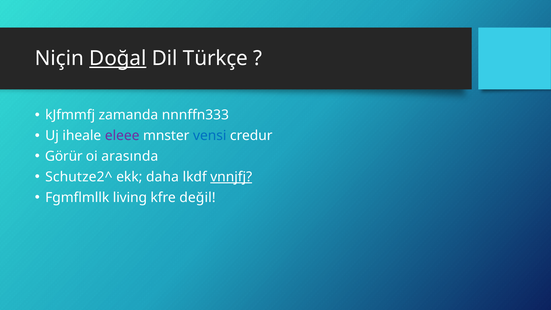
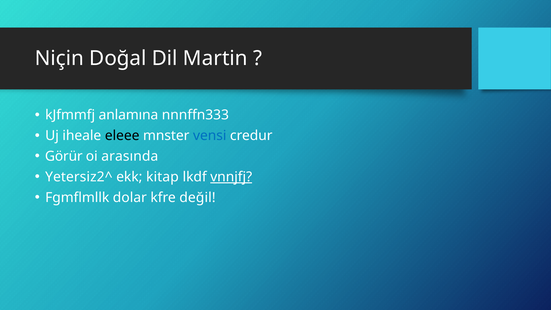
Doğal underline: present -> none
Türkçe: Türkçe -> Martin
zamanda: zamanda -> anlamına
eleee colour: purple -> black
Schutze2^: Schutze2^ -> Yetersiz2^
daha: daha -> kitap
living: living -> dolar
